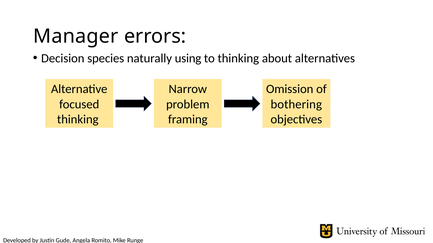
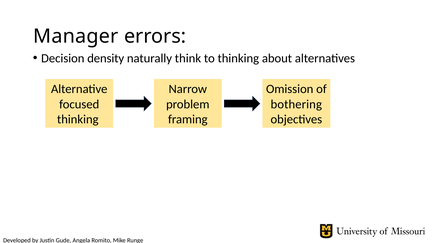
species: species -> density
using: using -> think
